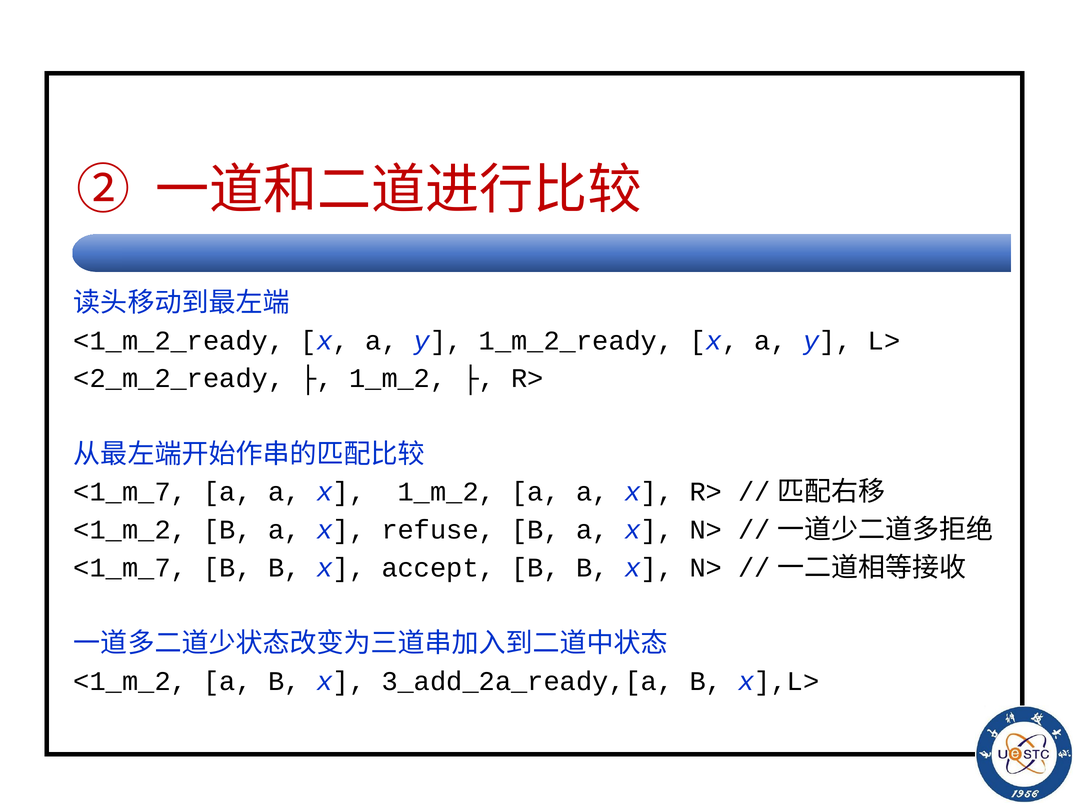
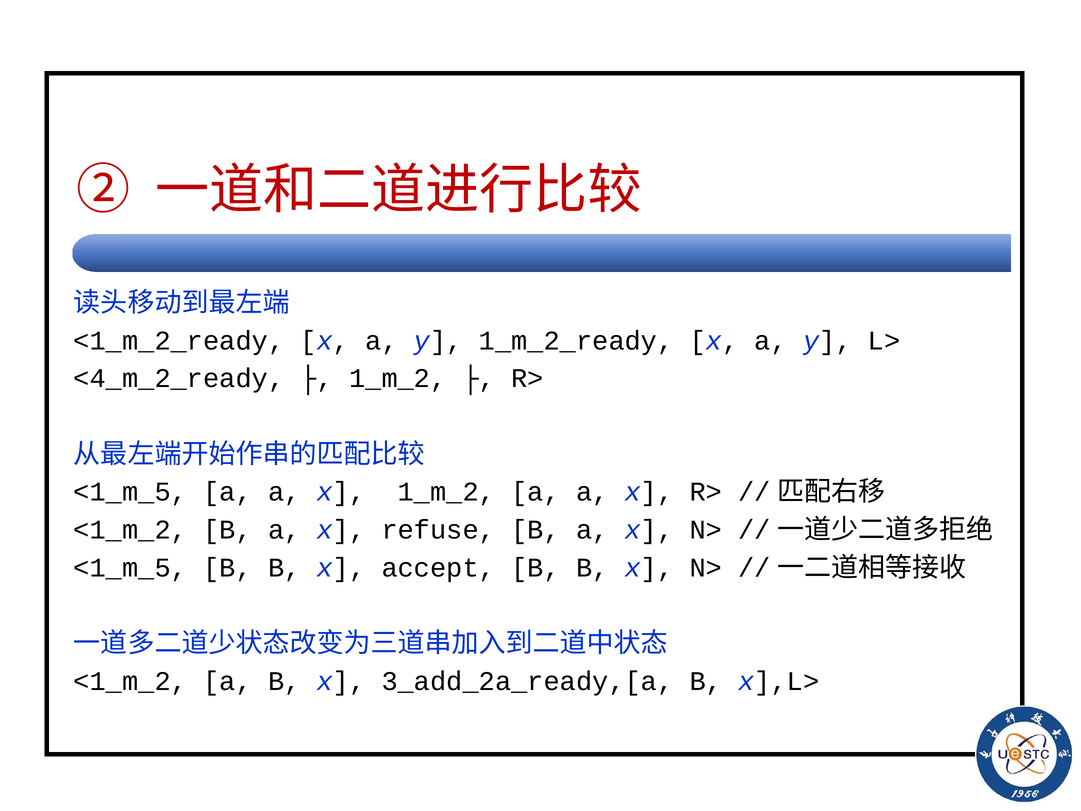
<2_m_2_ready: <2_m_2_ready -> <4_m_2_ready
<1_m_7 at (130, 492): <1_m_7 -> <1_m_5
<1_m_7 at (130, 568): <1_m_7 -> <1_m_5
